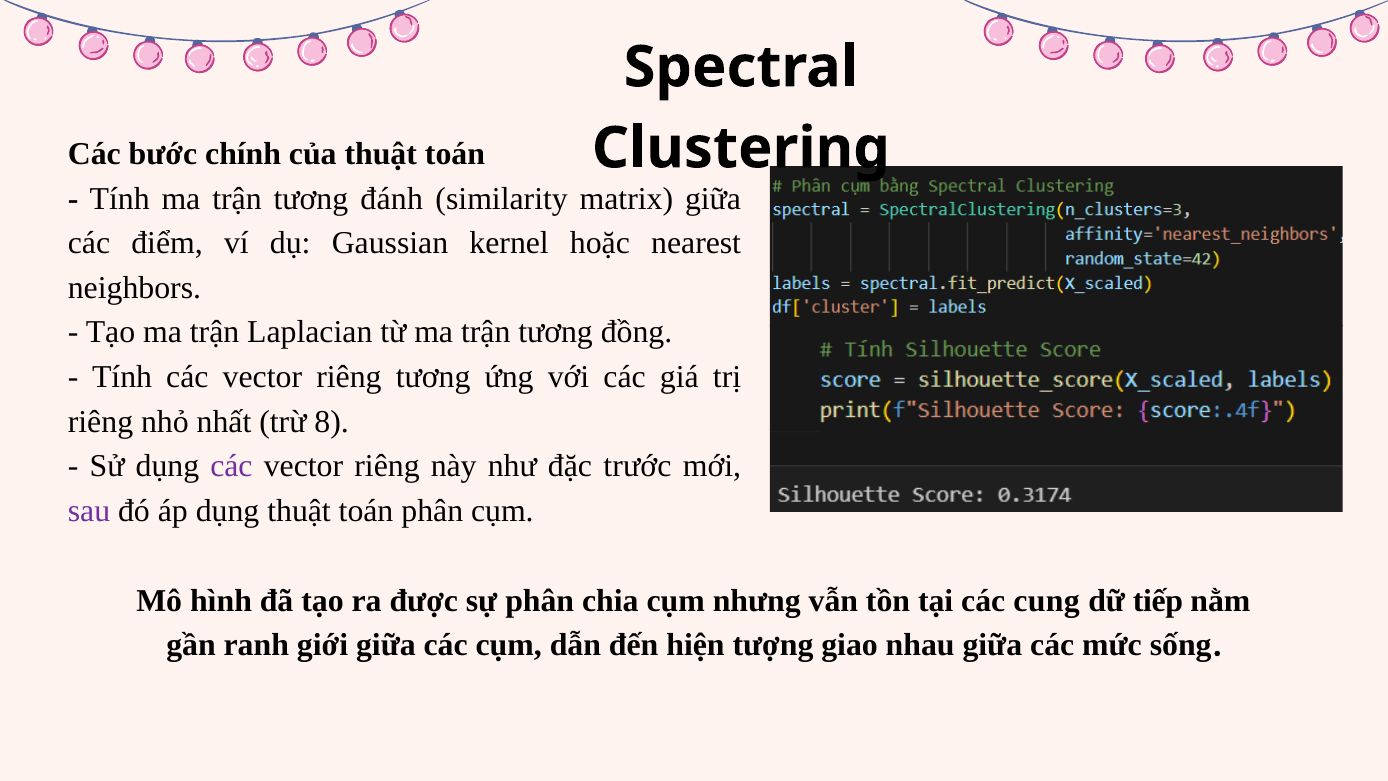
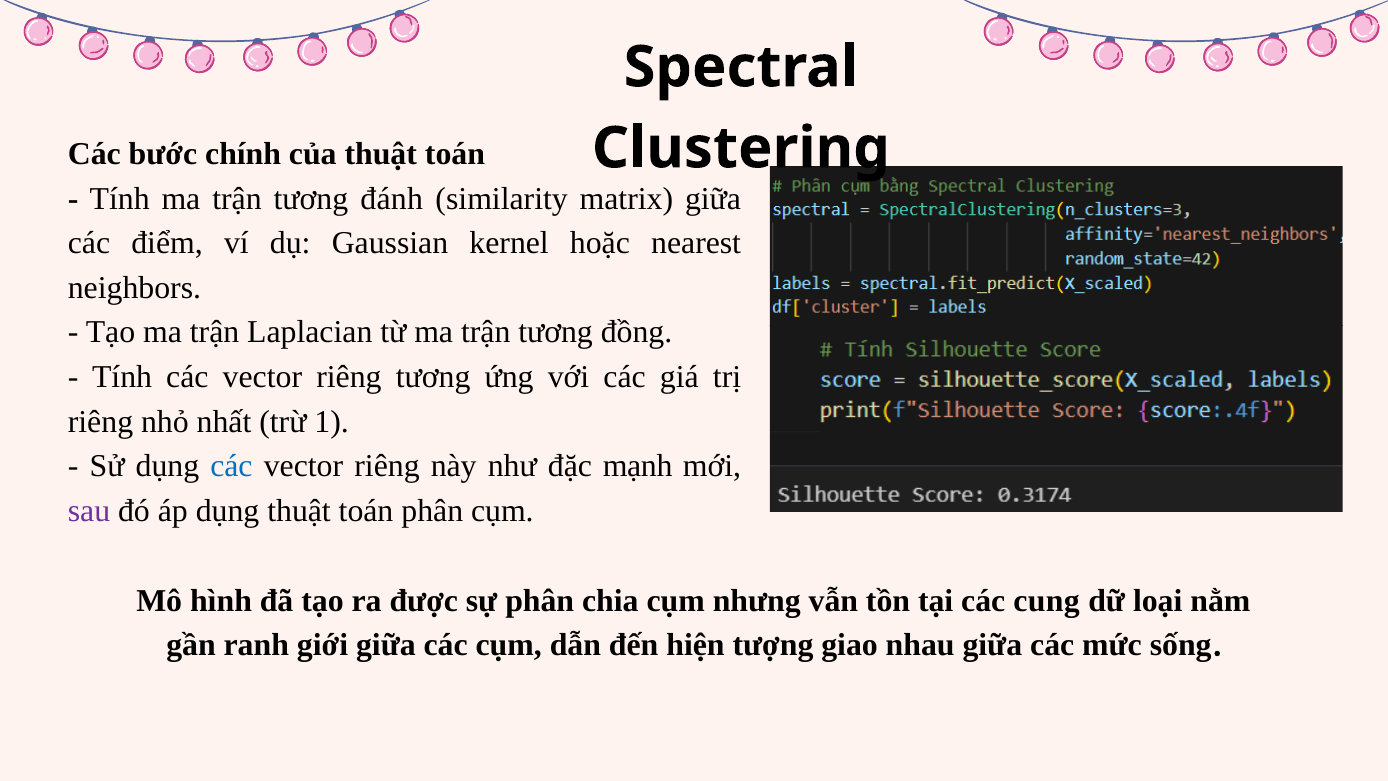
8: 8 -> 1
các at (231, 466) colour: purple -> blue
trước: trước -> mạnh
tiếp: tiếp -> loại
